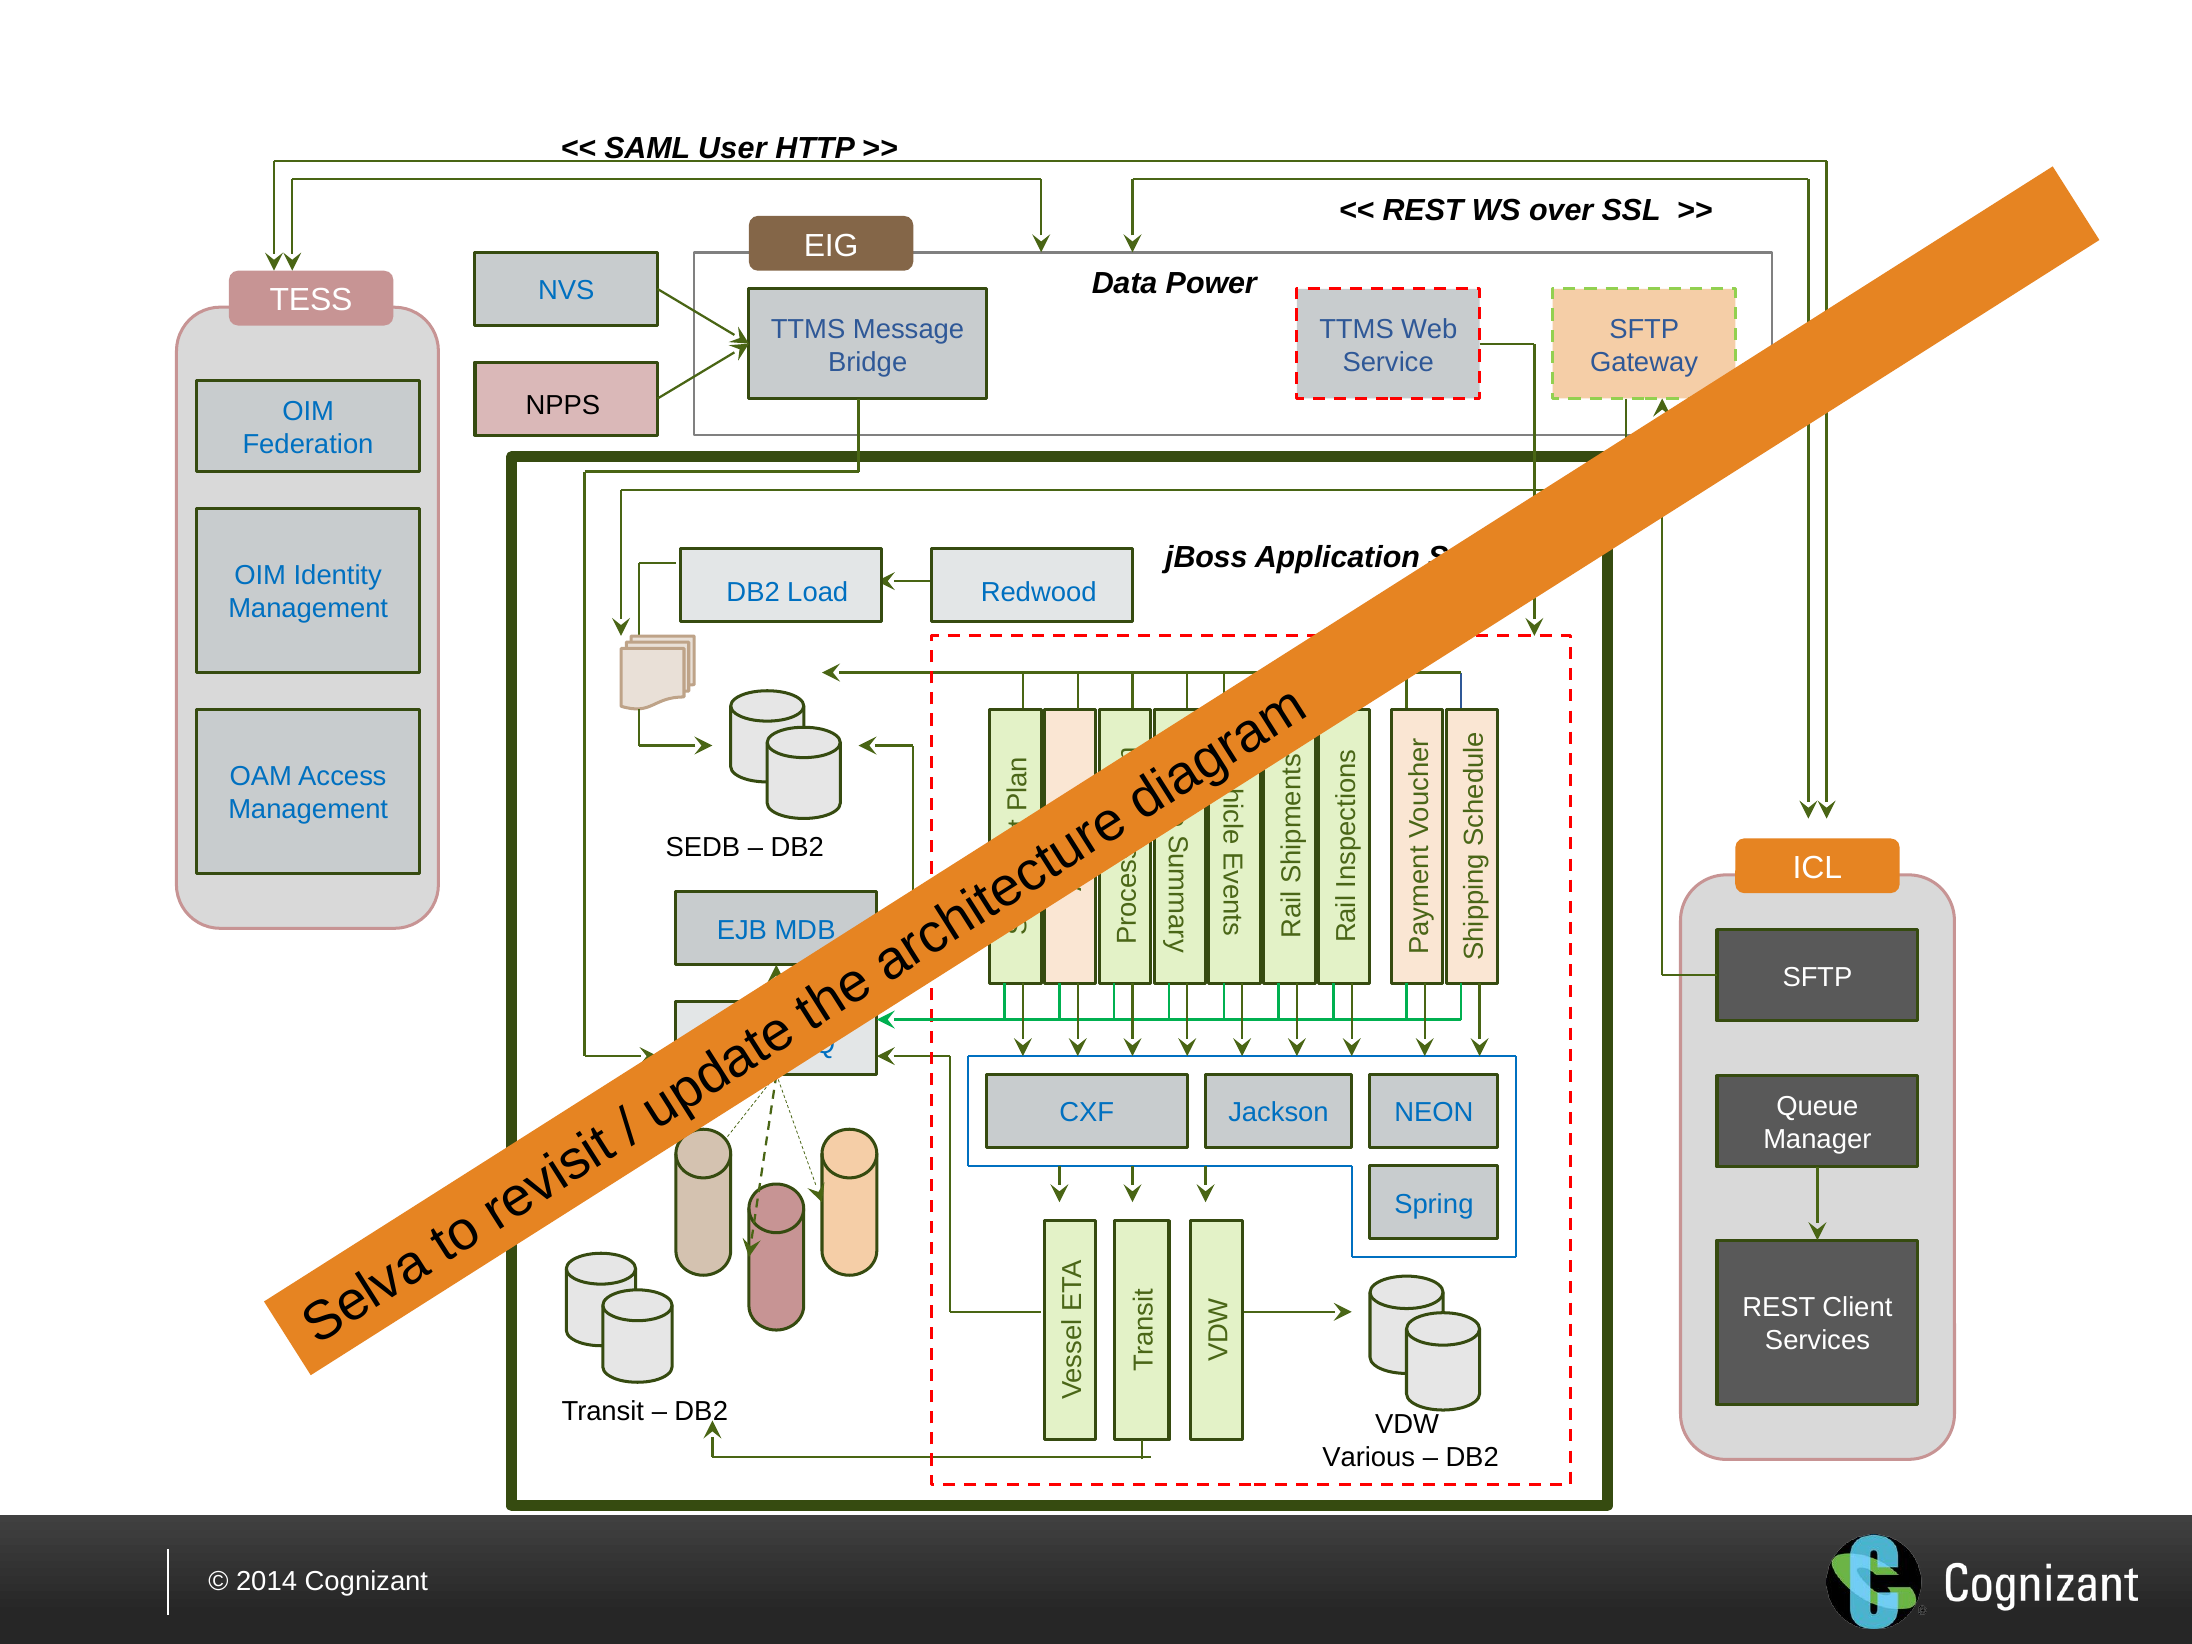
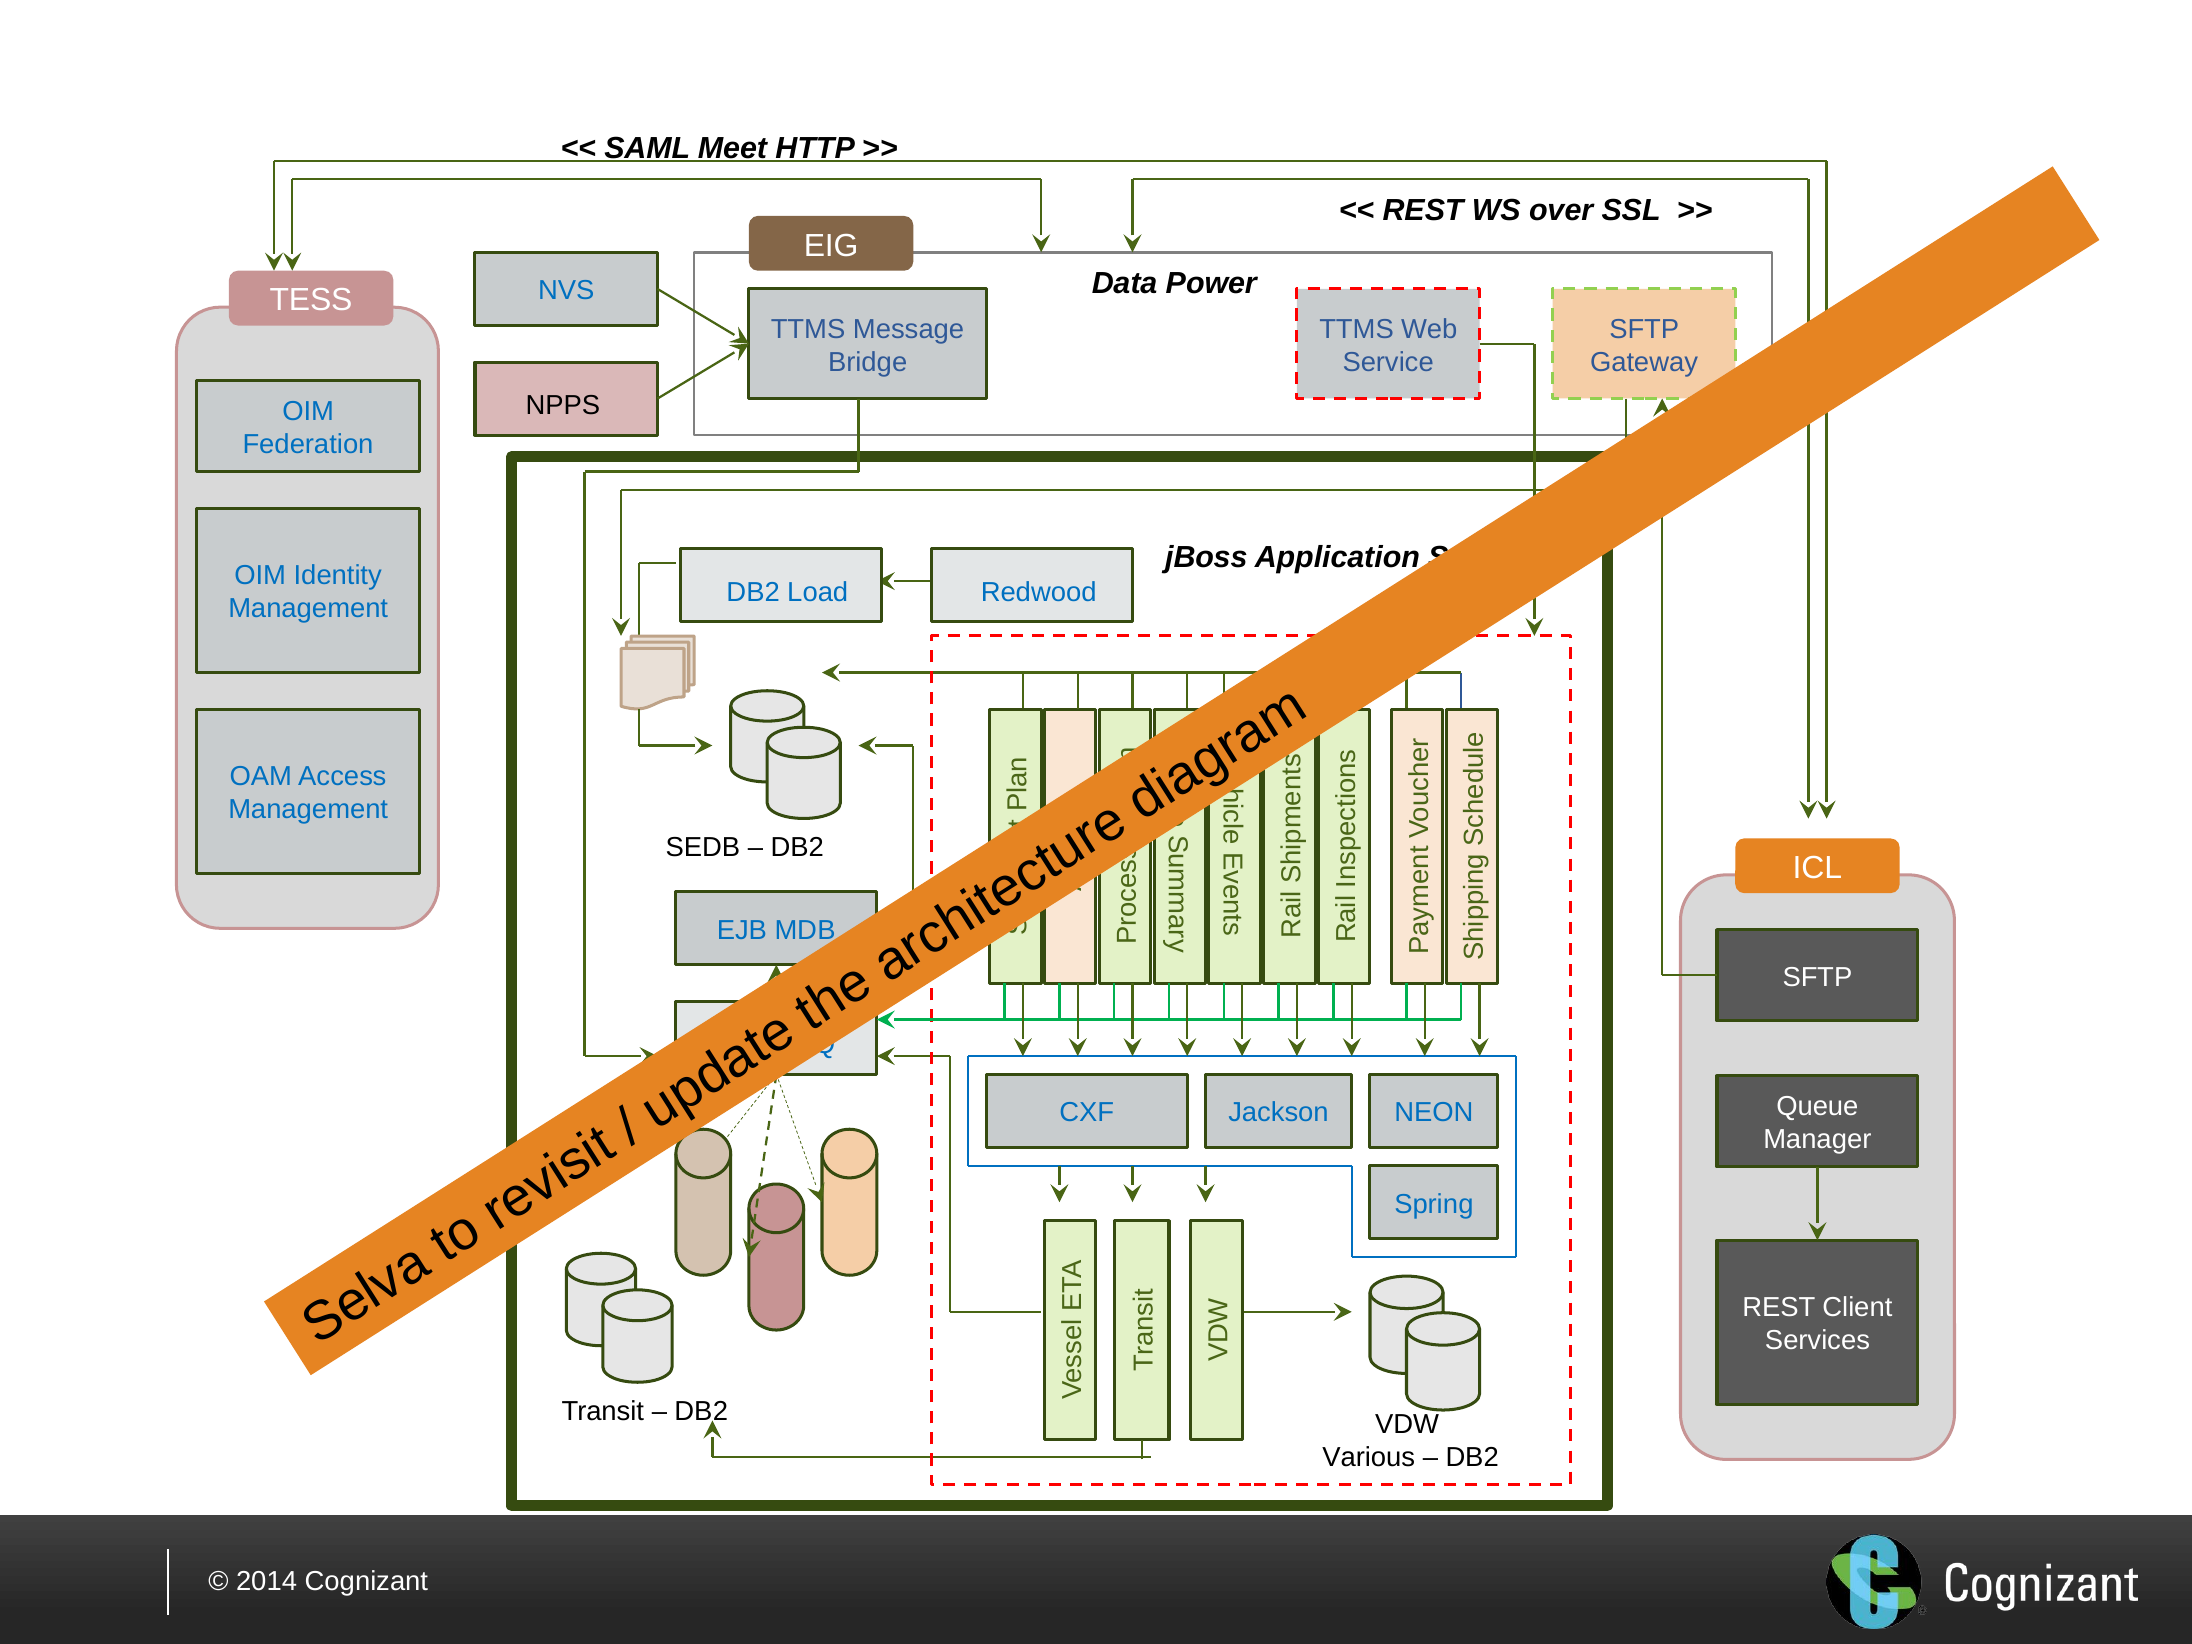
User: User -> Meet
